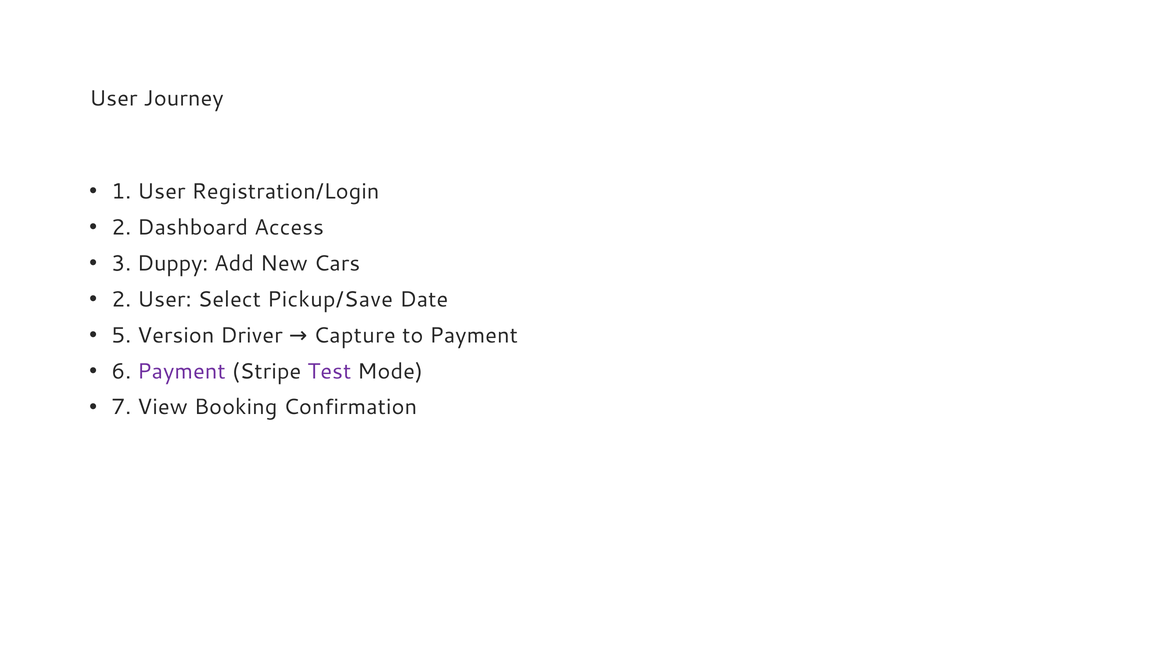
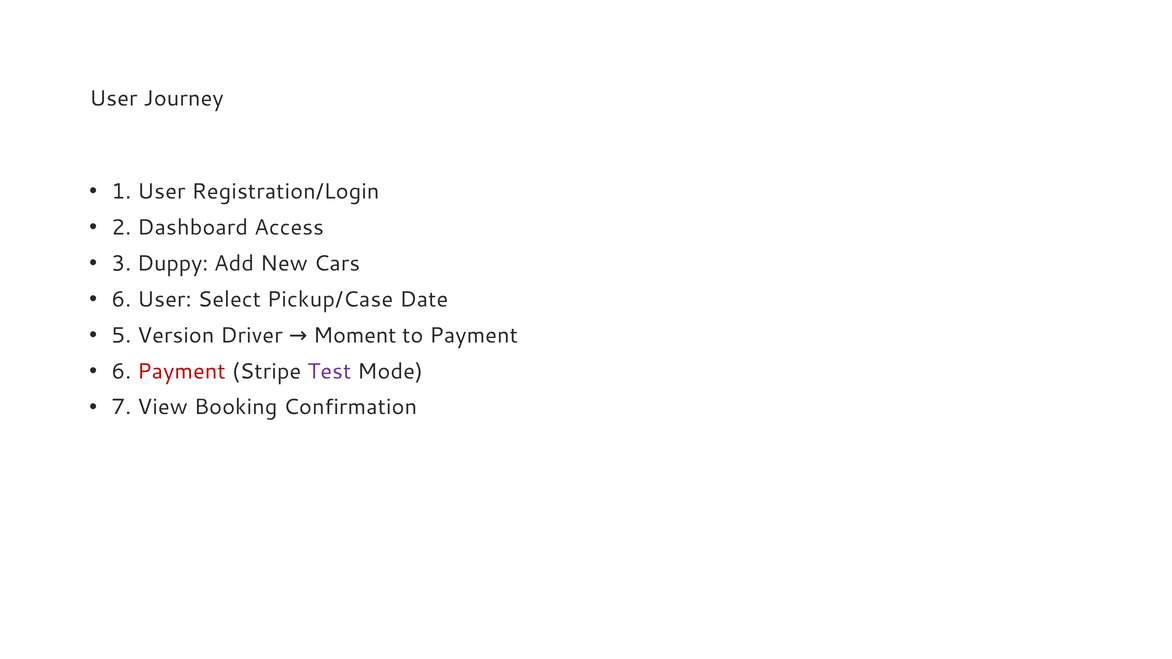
2 at (121, 299): 2 -> 6
Pickup/Save: Pickup/Save -> Pickup/Case
Capture: Capture -> Moment
Payment at (182, 371) colour: purple -> red
